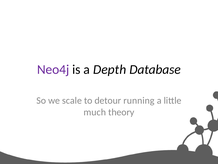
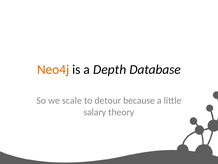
Neo4j colour: purple -> orange
running: running -> because
much: much -> salary
